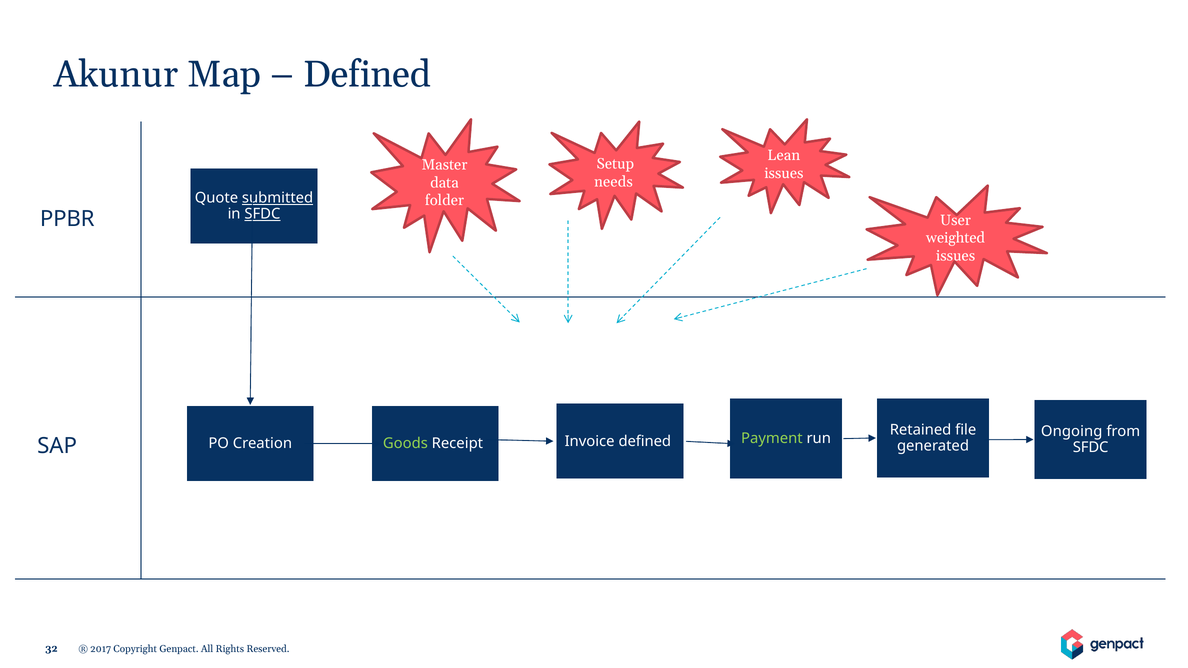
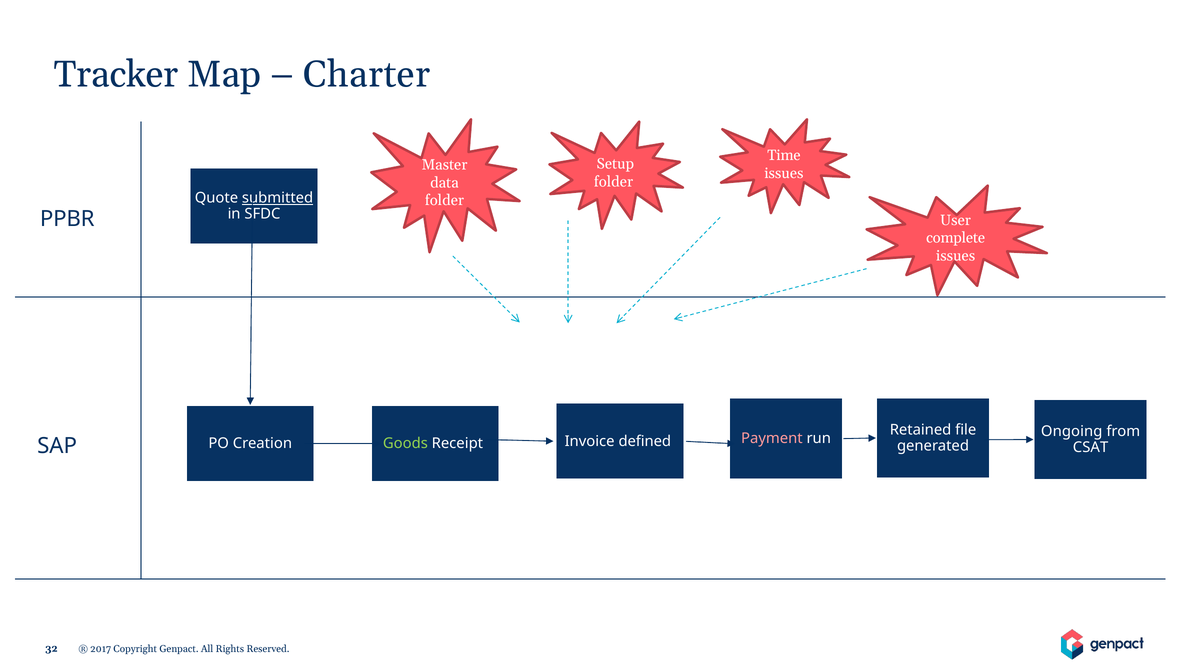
Akunur: Akunur -> Tracker
Defined at (367, 75): Defined -> Charter
Lean: Lean -> Time
needs at (614, 182): needs -> folder
SFDC at (262, 214) underline: present -> none
weighted: weighted -> complete
Payment colour: light green -> pink
SFDC at (1091, 448): SFDC -> CSAT
